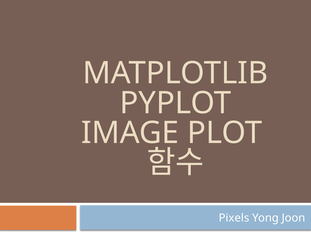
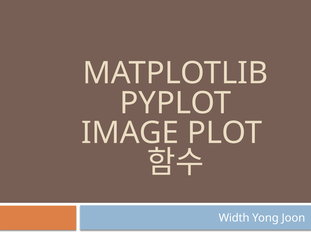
Pixels: Pixels -> Width
